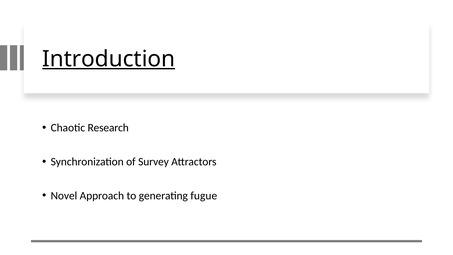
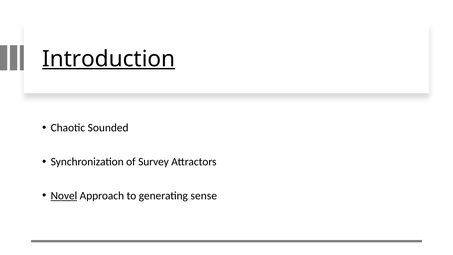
Research: Research -> Sounded
Novel underline: none -> present
fugue: fugue -> sense
